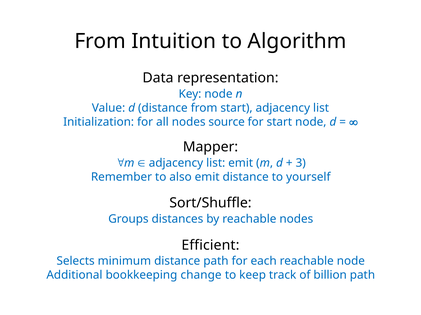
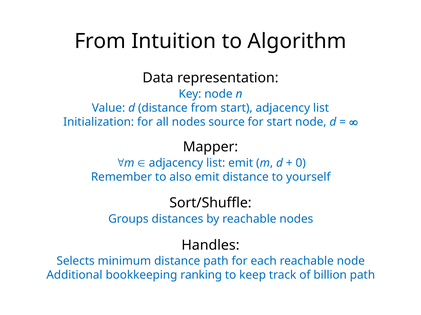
3: 3 -> 0
Efficient: Efficient -> Handles
change: change -> ranking
